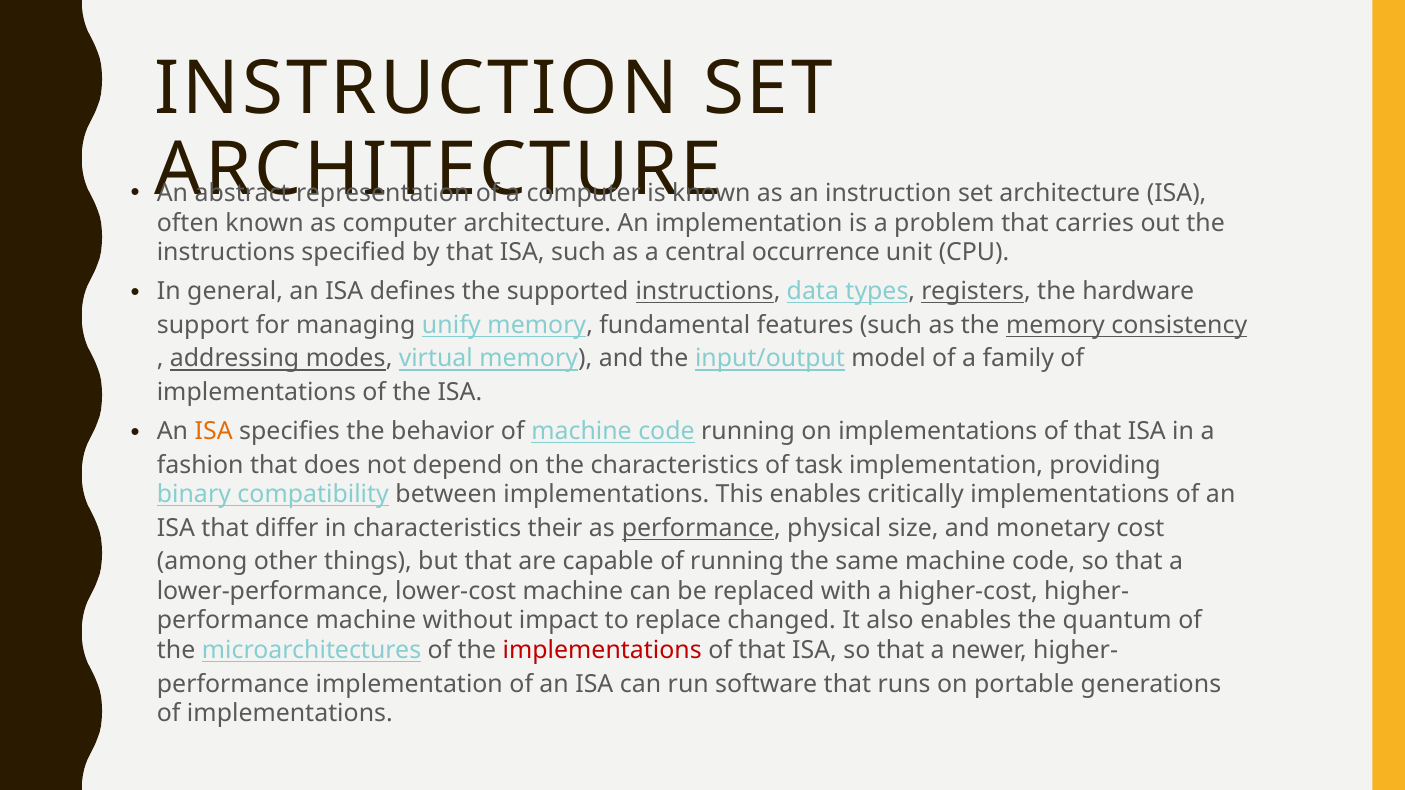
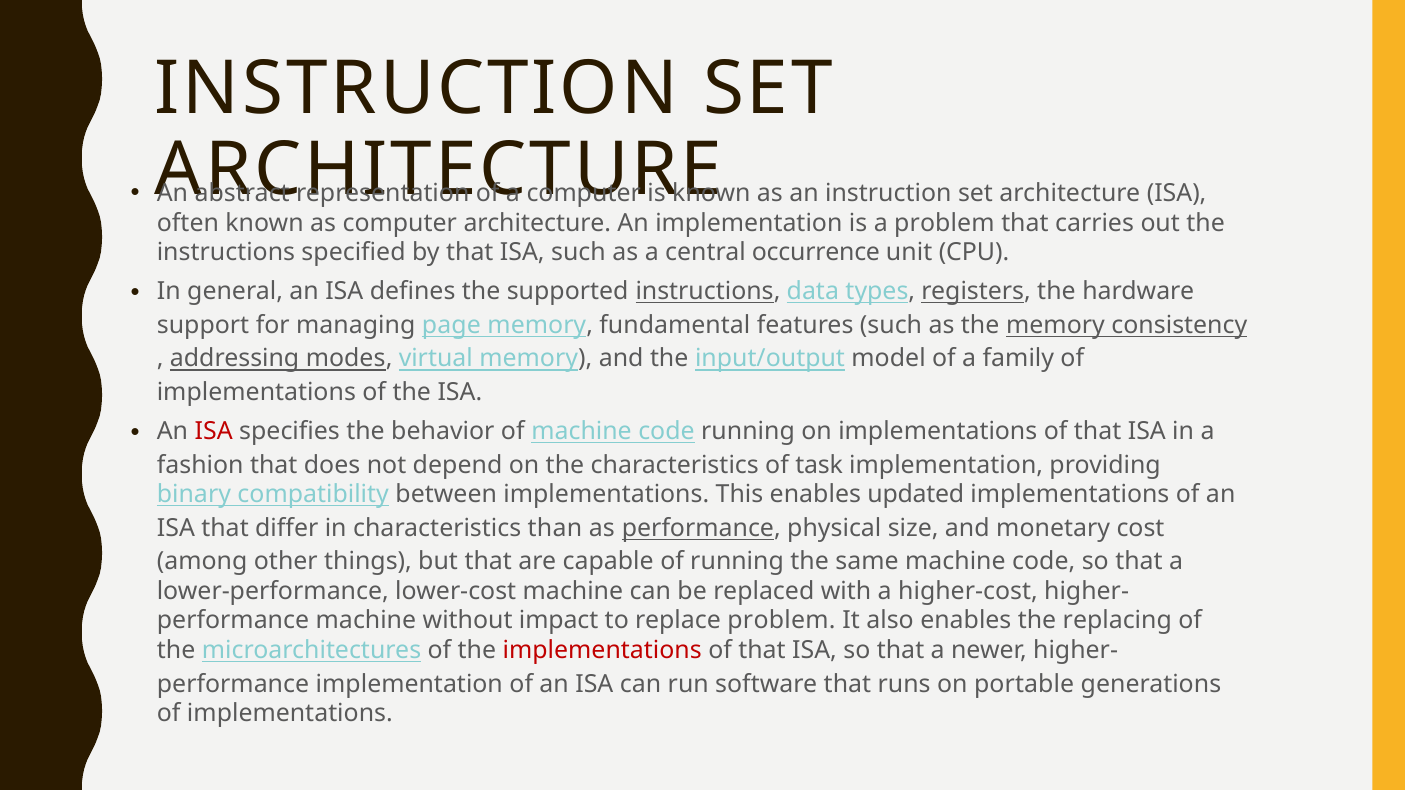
unify: unify -> page
ISA at (214, 431) colour: orange -> red
critically: critically -> updated
their: their -> than
replace changed: changed -> problem
quantum: quantum -> replacing
